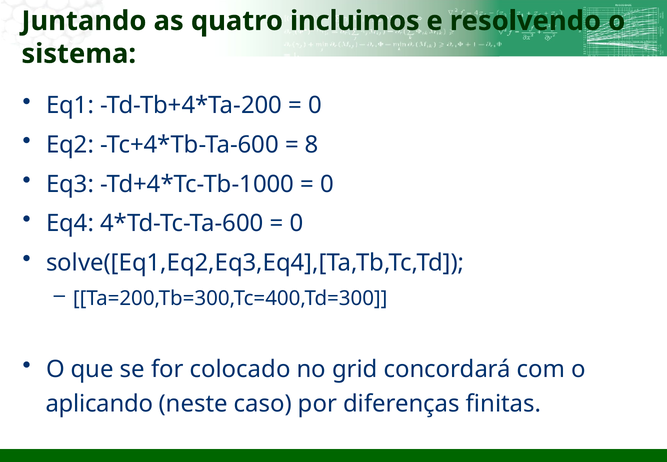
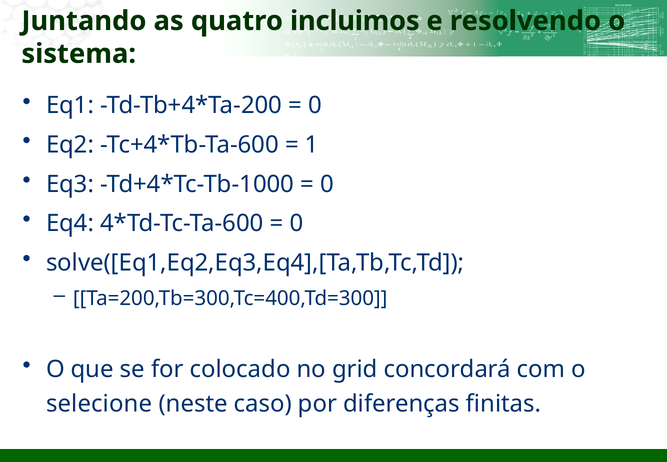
8: 8 -> 1
aplicando: aplicando -> selecione
